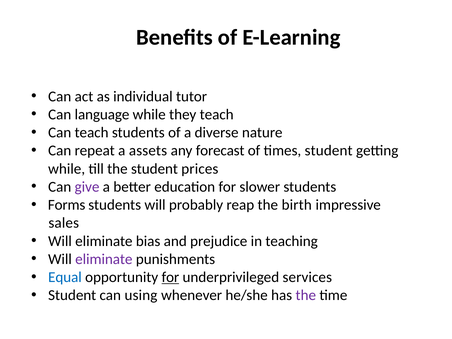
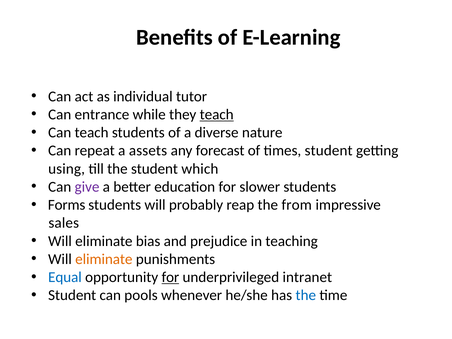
language: language -> entrance
teach at (217, 115) underline: none -> present
while at (67, 169): while -> using
prices: prices -> which
birth: birth -> from
eliminate at (104, 259) colour: purple -> orange
services: services -> intranet
using: using -> pools
the at (306, 295) colour: purple -> blue
